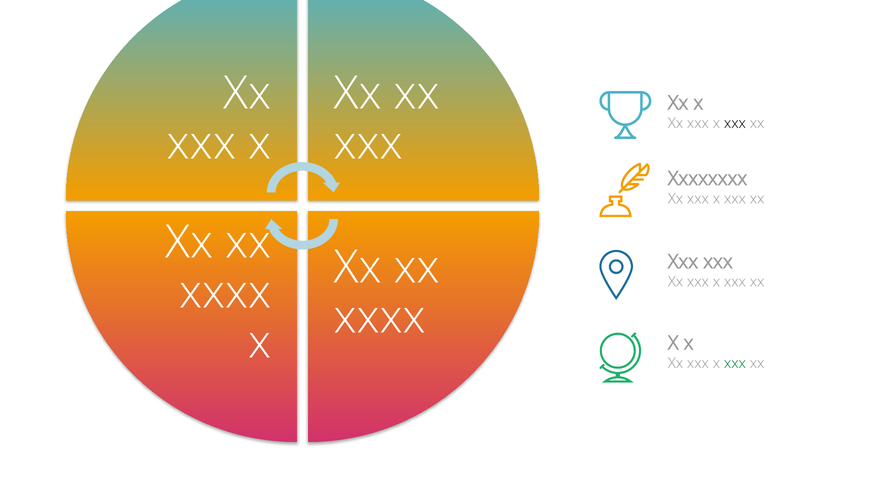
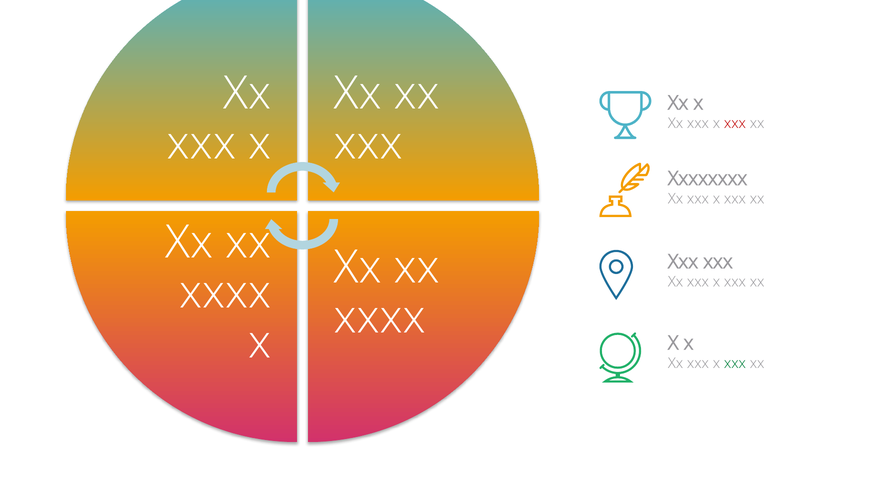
xxx at (735, 123) colour: black -> red
